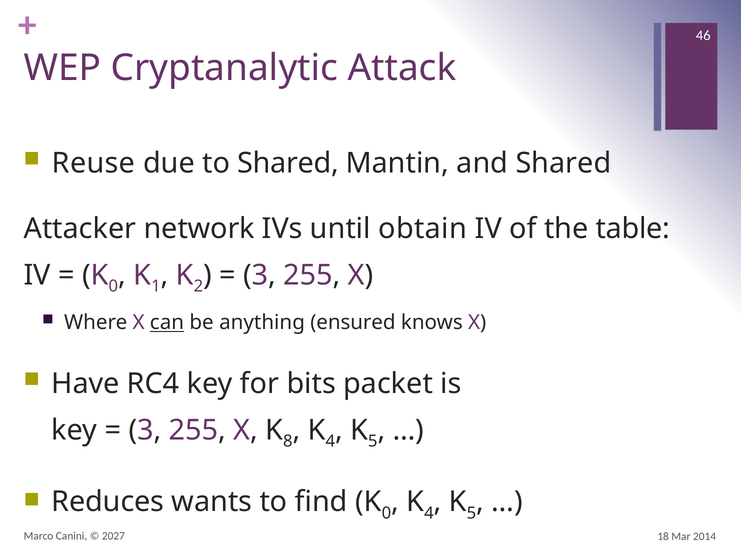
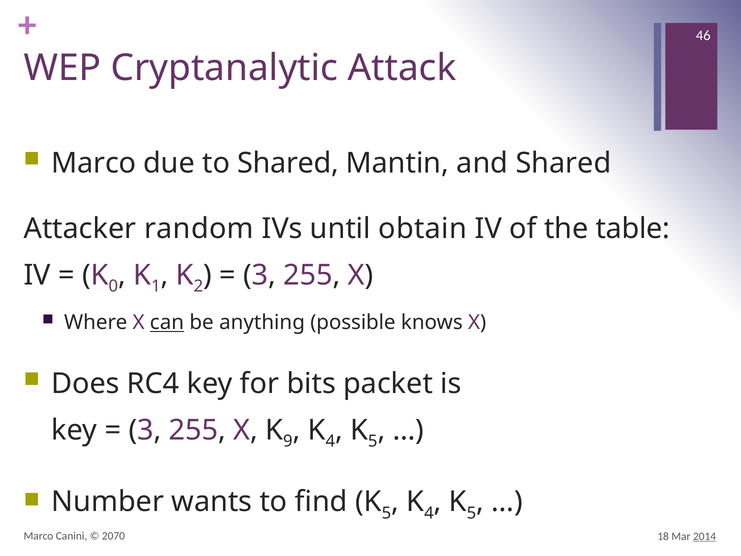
Reuse at (94, 163): Reuse -> Marco
network: network -> random
ensured: ensured -> possible
Have: Have -> Does
8: 8 -> 9
Reduces: Reduces -> Number
0 at (386, 513): 0 -> 5
2027: 2027 -> 2070
2014 underline: none -> present
